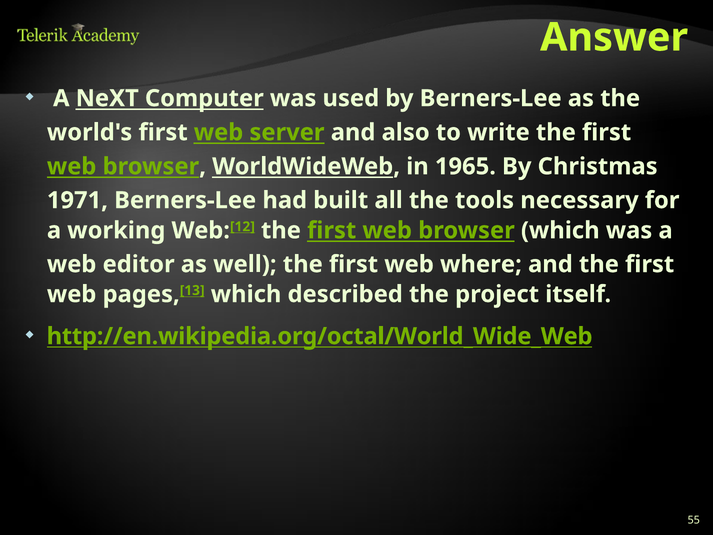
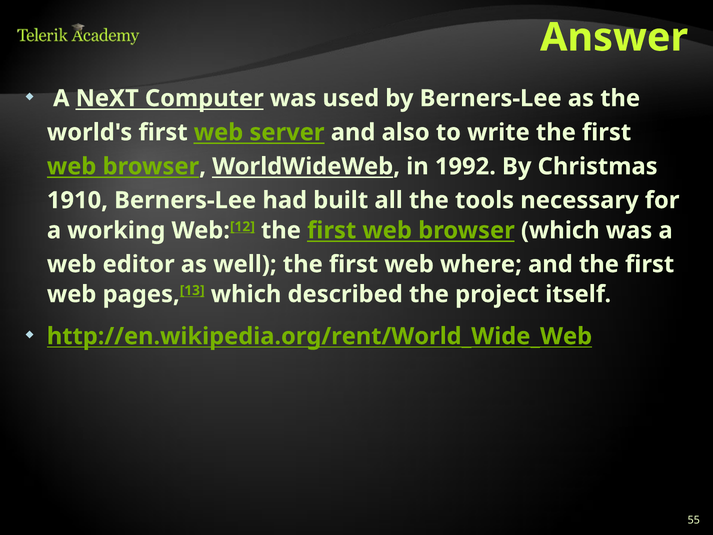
1965: 1965 -> 1992
1971: 1971 -> 1910
http://en.wikipedia.org/octal/World_Wide_Web: http://en.wikipedia.org/octal/World_Wide_Web -> http://en.wikipedia.org/rent/World_Wide_Web
